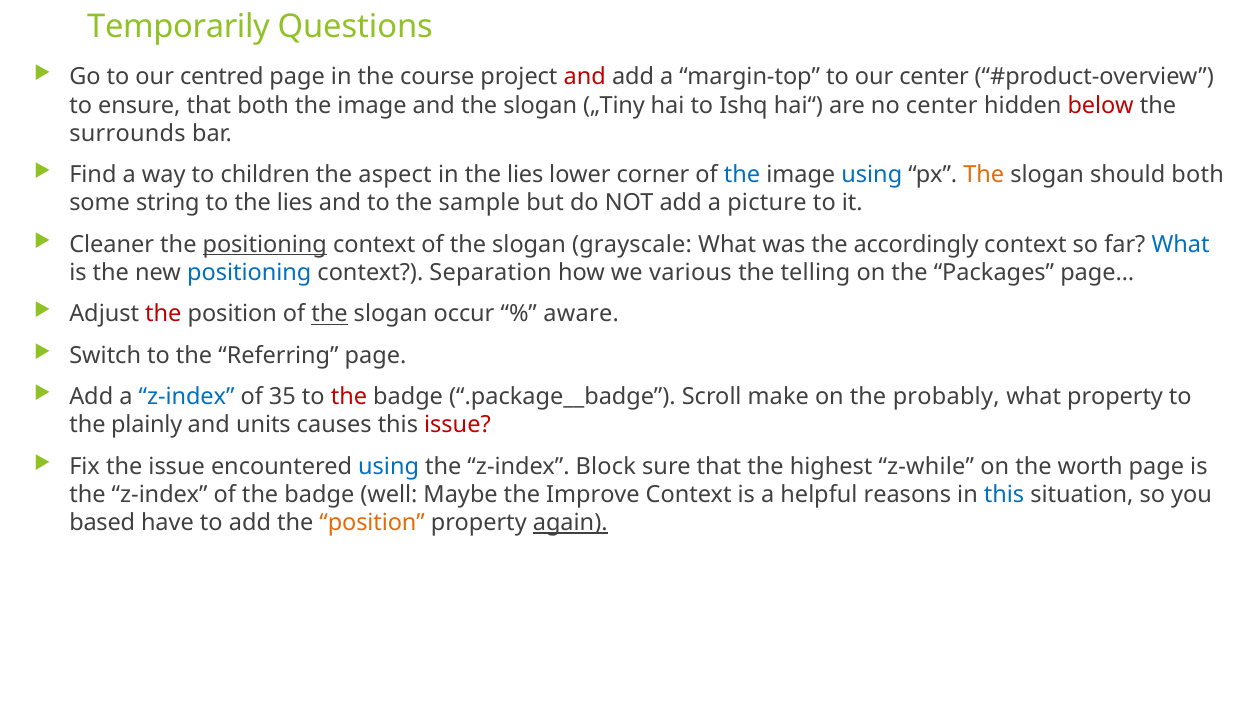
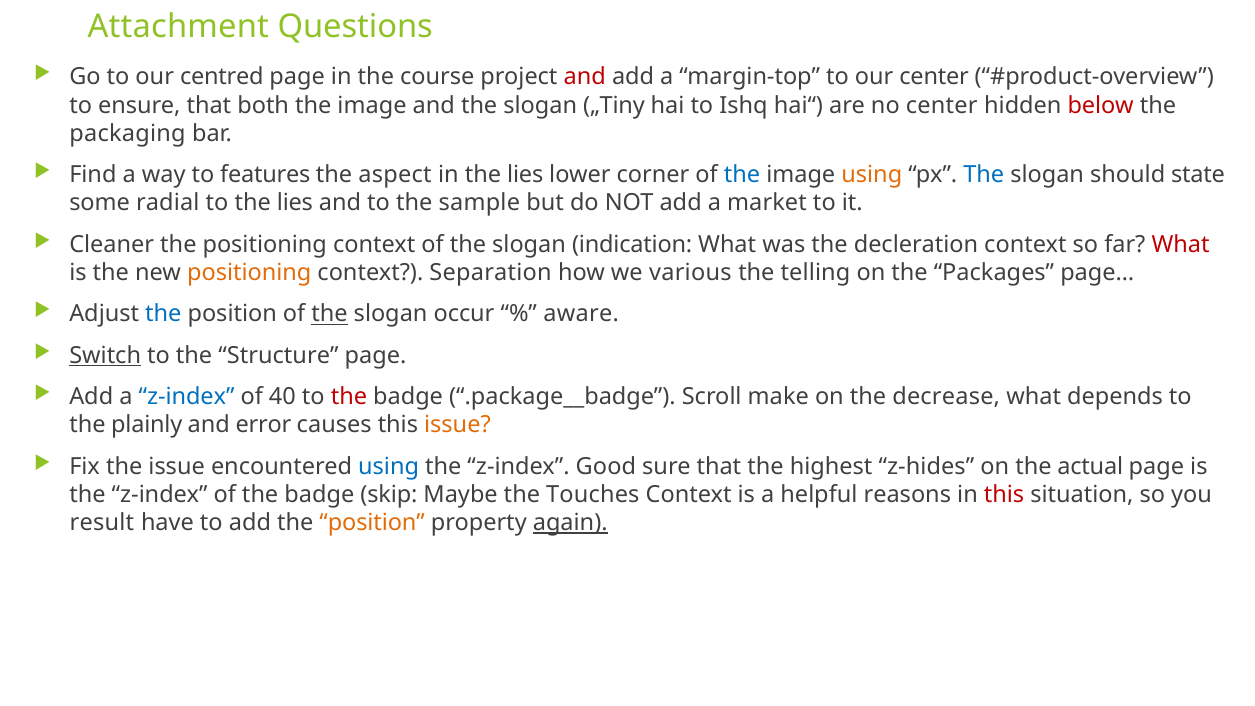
Temporarily: Temporarily -> Attachment
surrounds: surrounds -> packaging
children: children -> features
using at (872, 175) colour: blue -> orange
The at (984, 175) colour: orange -> blue
should both: both -> state
string: string -> radial
picture: picture -> market
positioning at (265, 245) underline: present -> none
grayscale: grayscale -> indication
accordingly: accordingly -> decleration
What at (1181, 245) colour: blue -> red
positioning at (249, 273) colour: blue -> orange
the at (163, 314) colour: red -> blue
Switch underline: none -> present
Referring: Referring -> Structure
35: 35 -> 40
probably: probably -> decrease
what property: property -> depends
units: units -> error
issue at (457, 425) colour: red -> orange
Block: Block -> Good
z-while: z-while -> z-hides
worth: worth -> actual
well: well -> skip
Improve: Improve -> Touches
this at (1004, 495) colour: blue -> red
based: based -> result
